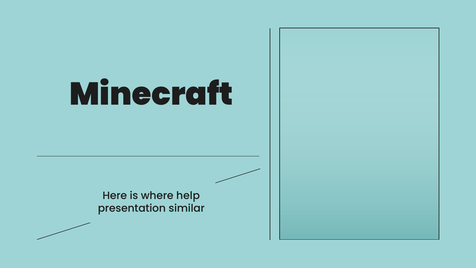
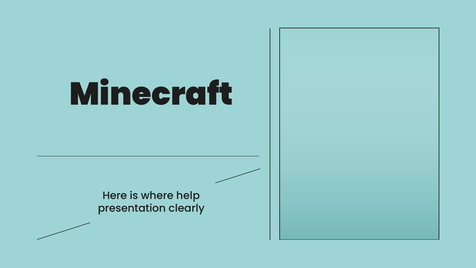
similar: similar -> clearly
